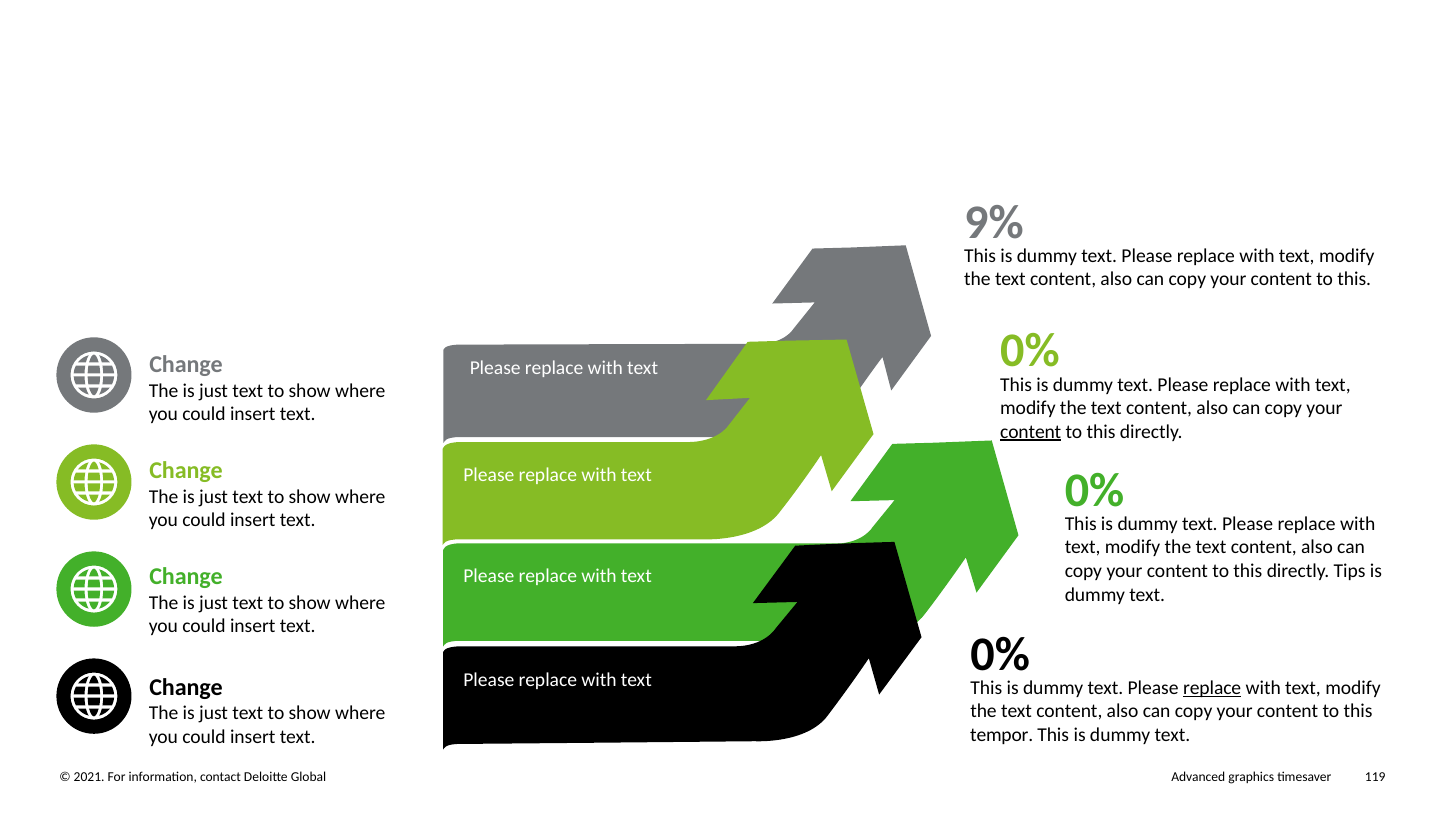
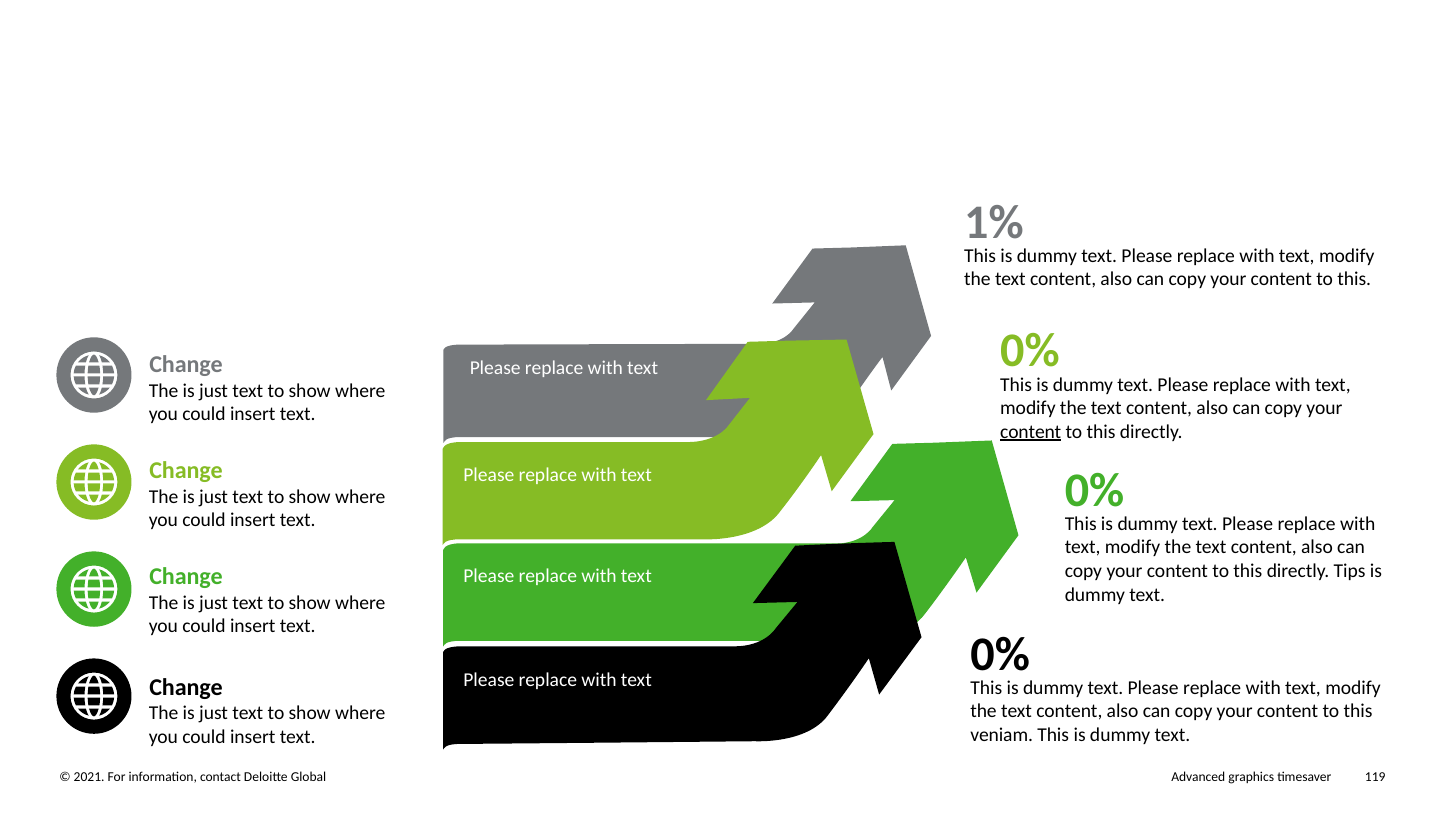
9%: 9% -> 1%
replace at (1212, 688) underline: present -> none
tempor: tempor -> veniam
